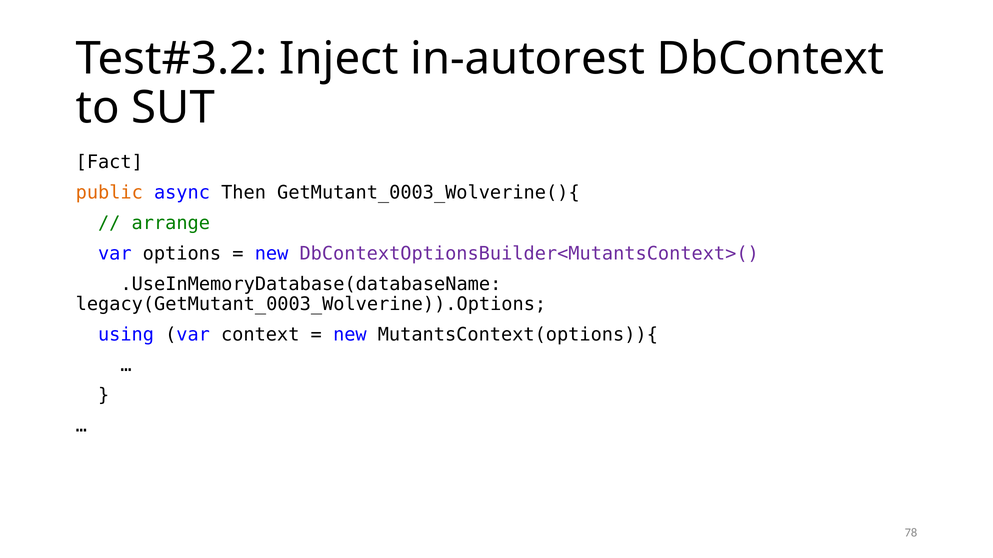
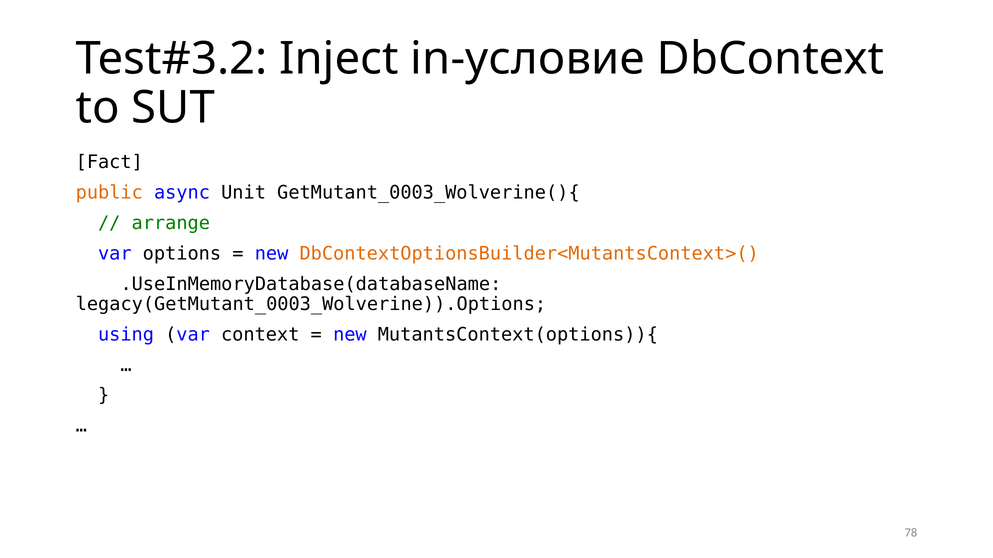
in-autorest: in-autorest -> in-условие
Then: Then -> Unit
DbContextOptionsBuilder<MutantsContext>( colour: purple -> orange
